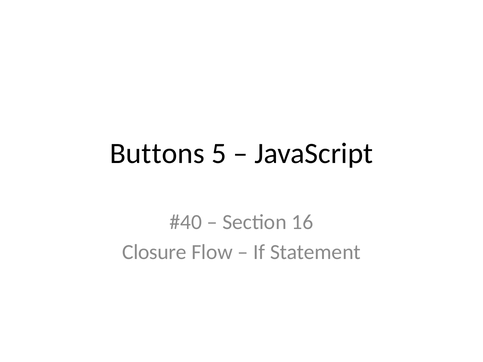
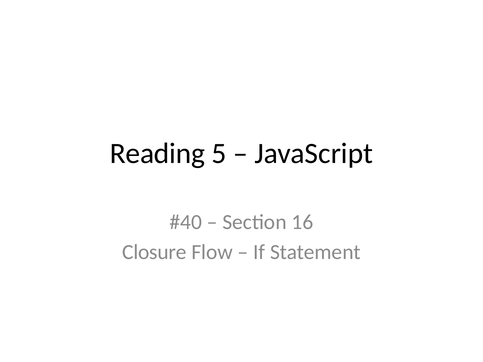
Buttons: Buttons -> Reading
